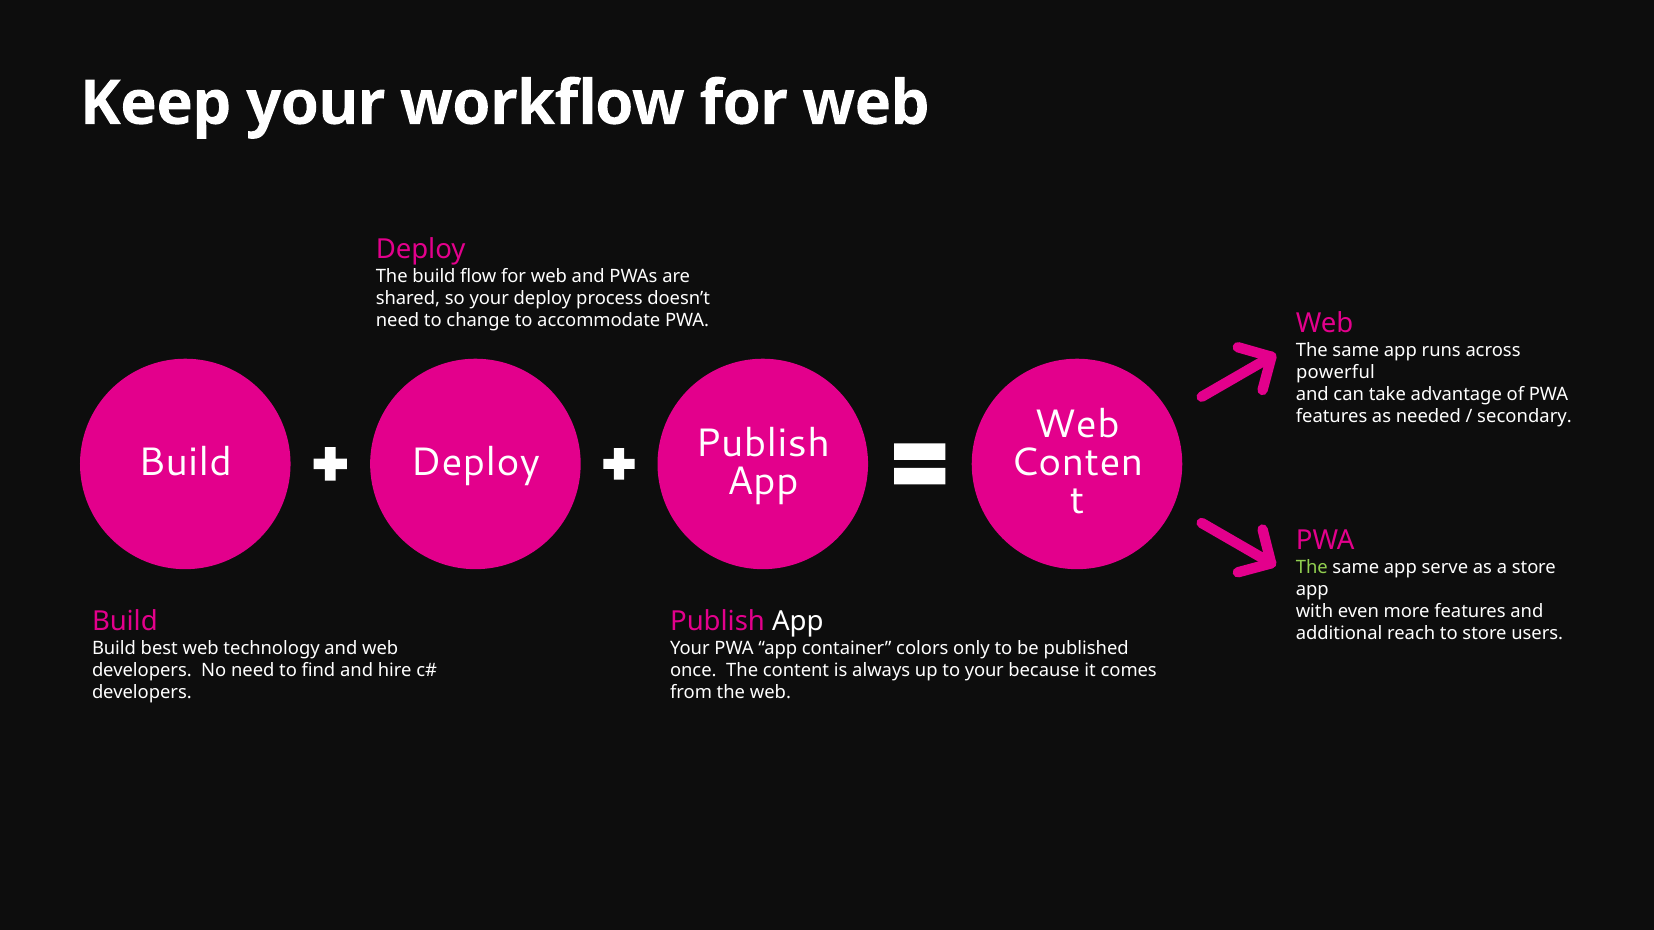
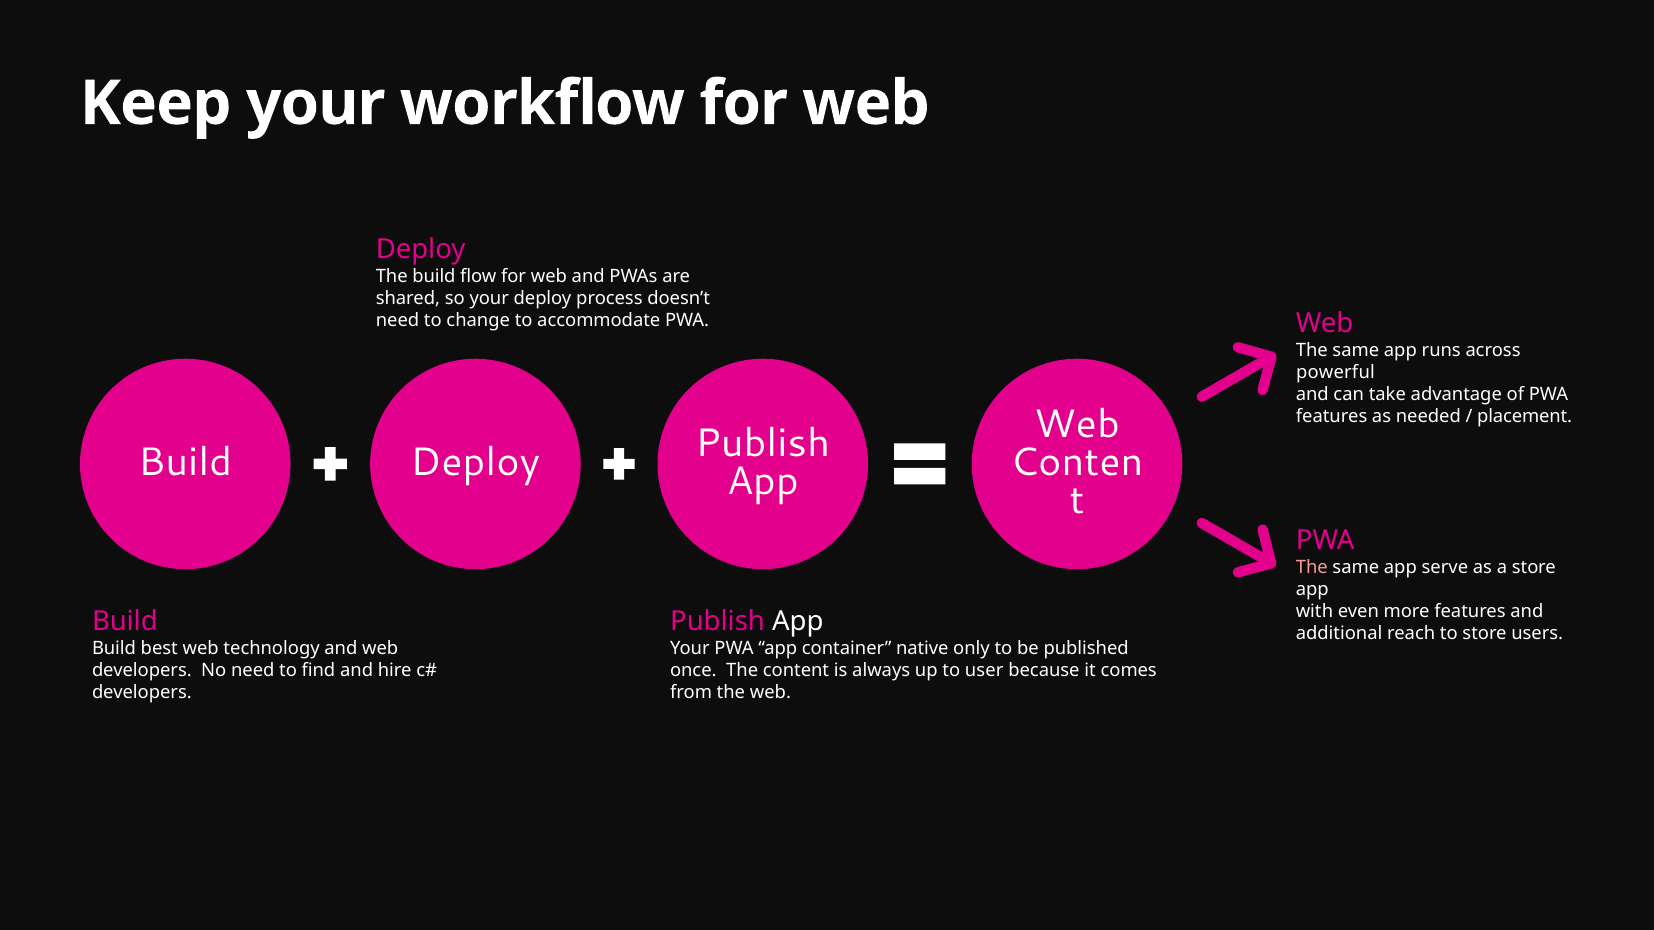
secondary: secondary -> placement
The at (1312, 568) colour: light green -> pink
colors: colors -> native
to your: your -> user
